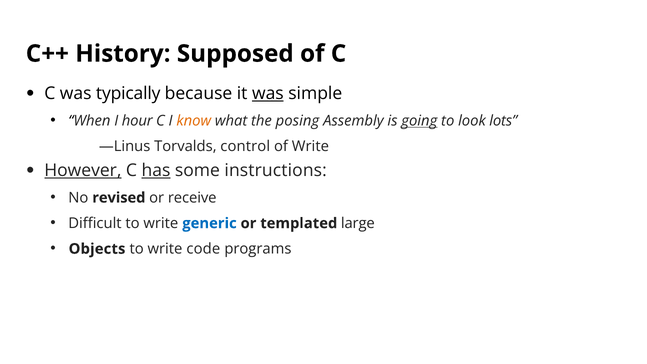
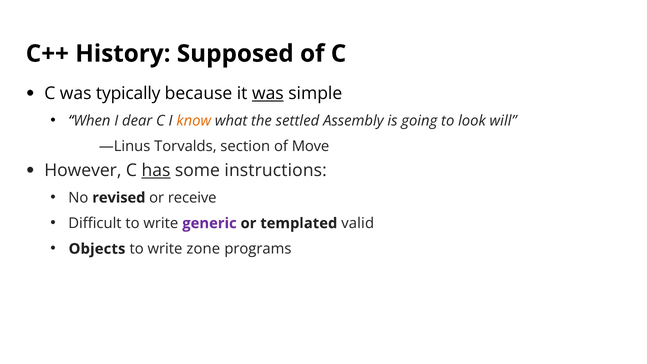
hour: hour -> dear
posing: posing -> settled
going underline: present -> none
lots: lots -> will
control: control -> section
of Write: Write -> Move
However underline: present -> none
generic colour: blue -> purple
large: large -> valid
code: code -> zone
